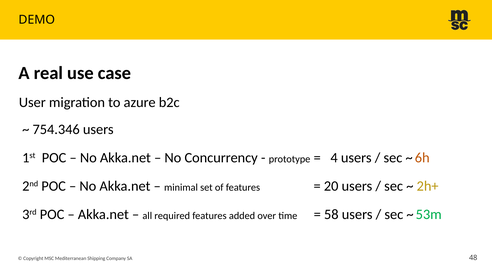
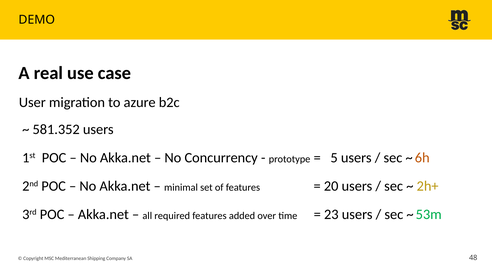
754.346: 754.346 -> 581.352
4: 4 -> 5
58: 58 -> 23
